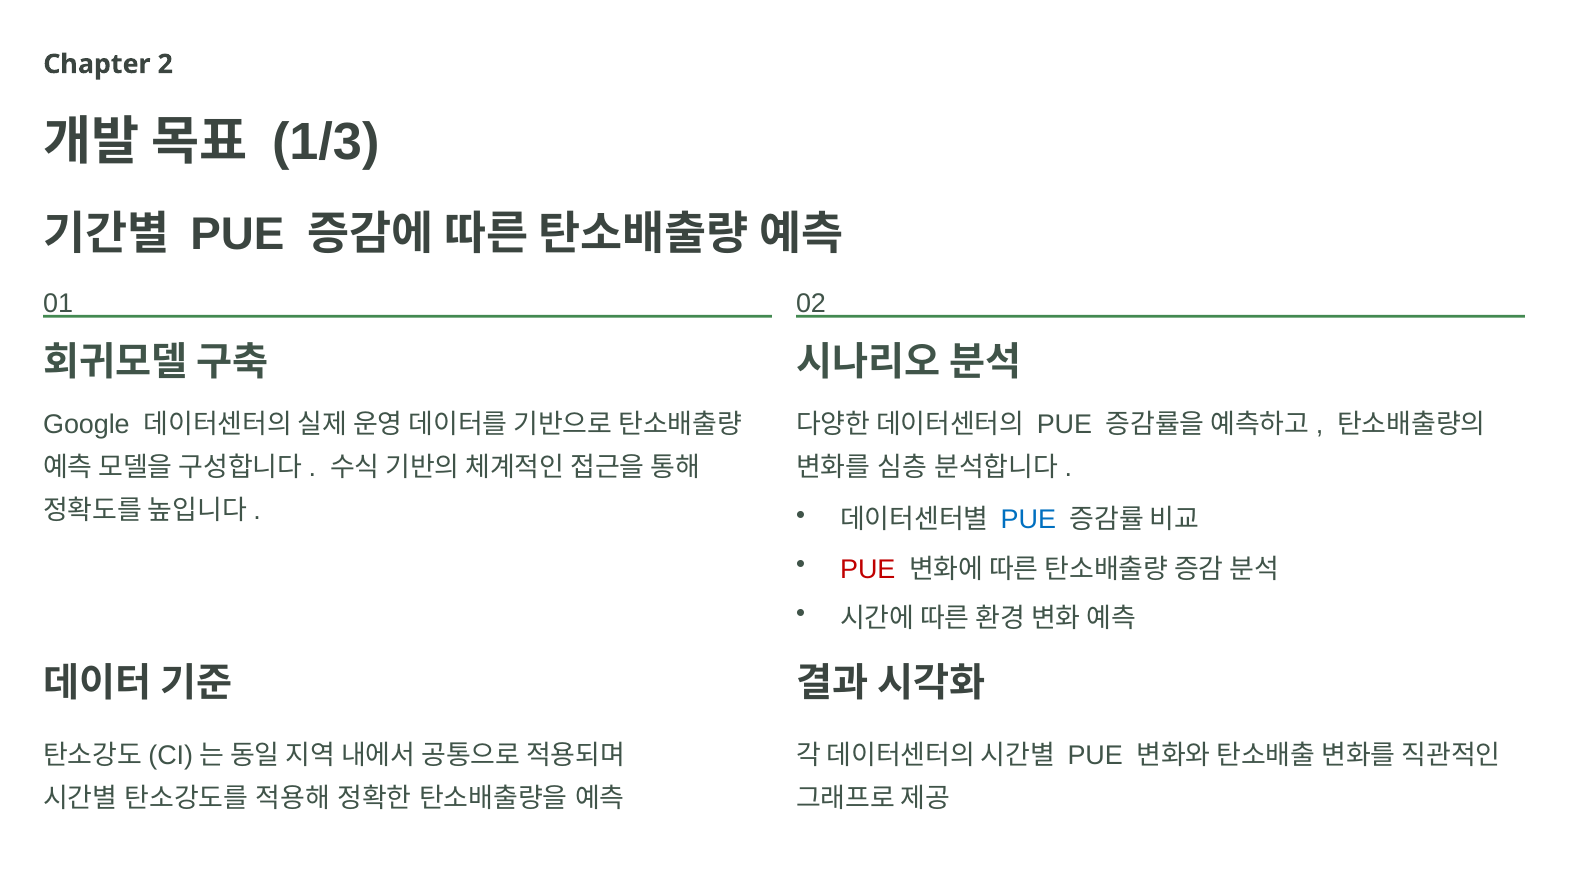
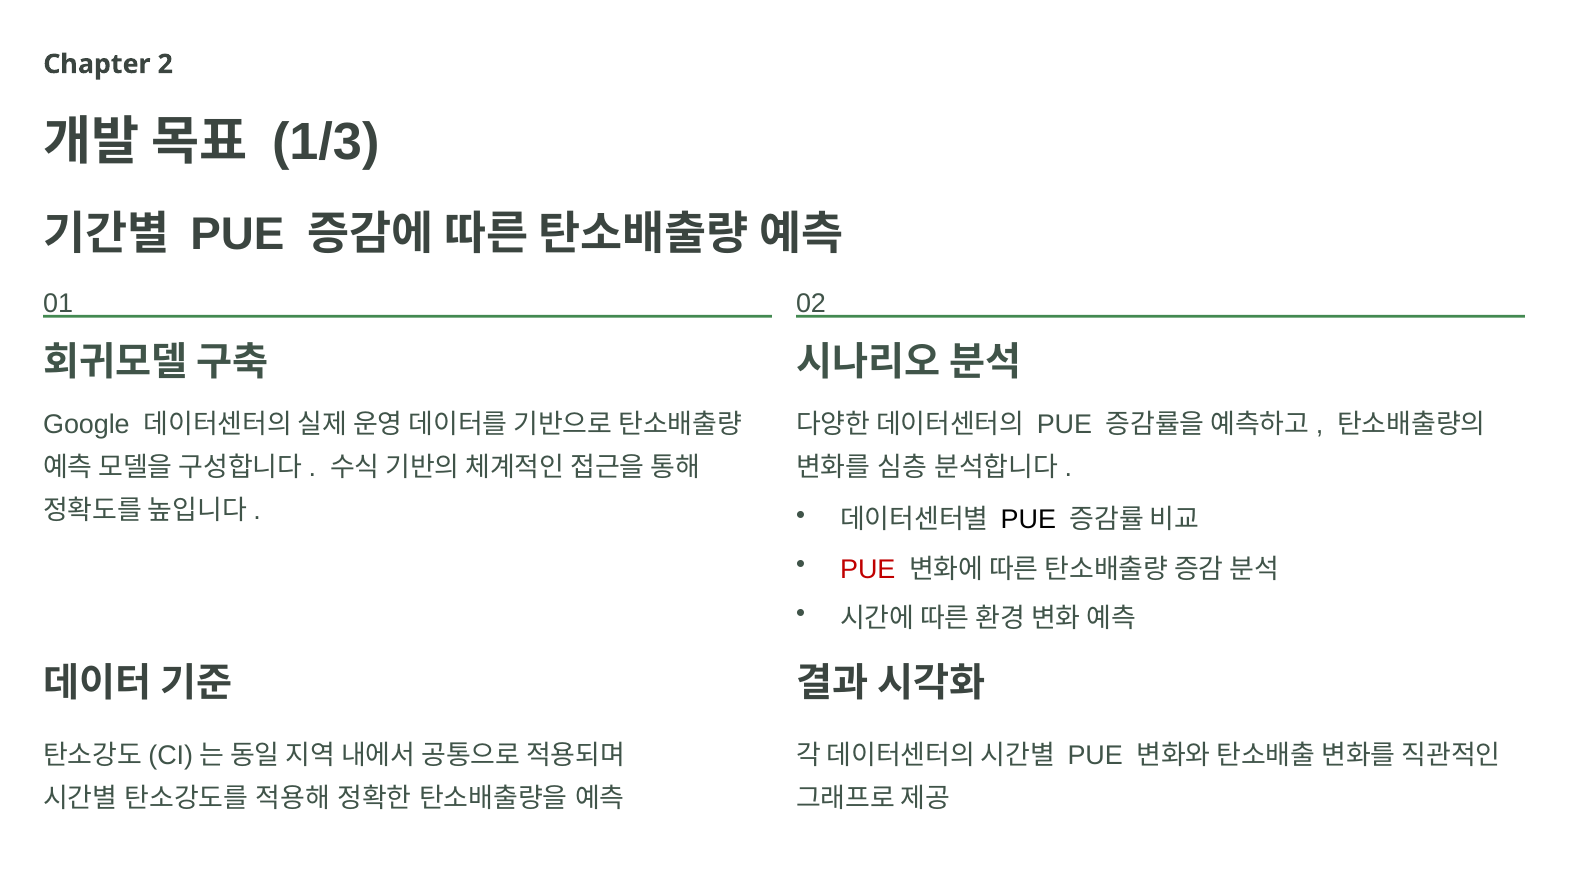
PUE at (1028, 520) colour: blue -> black
